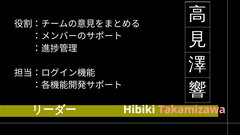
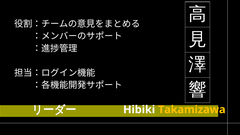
Takamizawa colour: pink -> yellow
